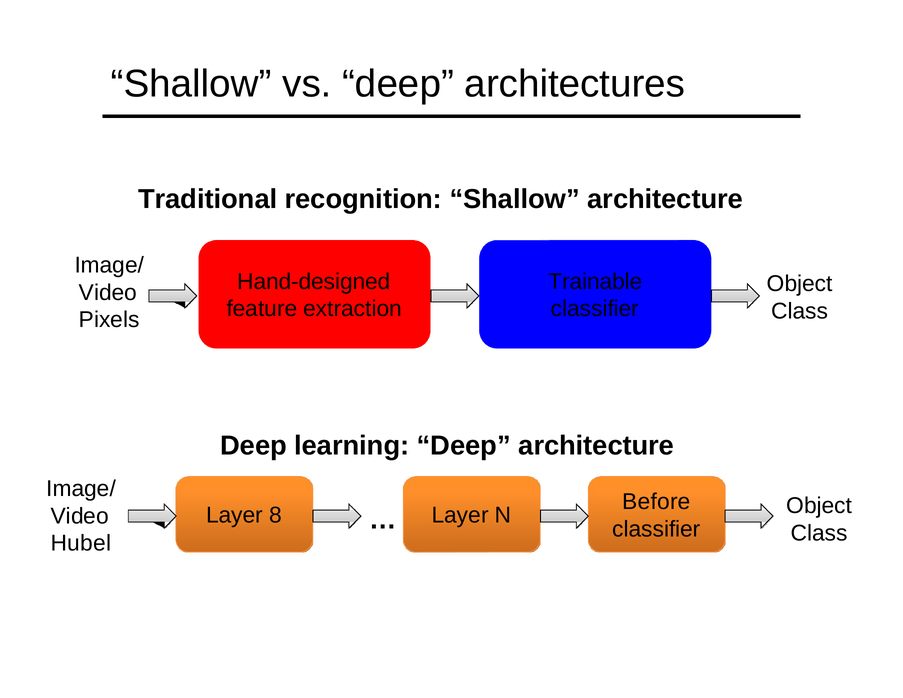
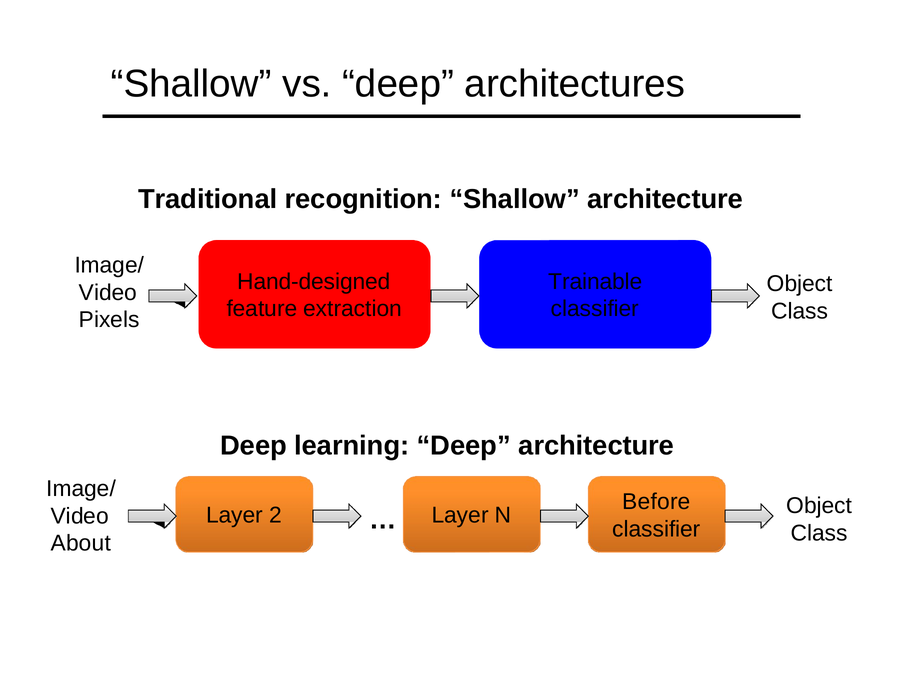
8: 8 -> 2
Hubel: Hubel -> About
